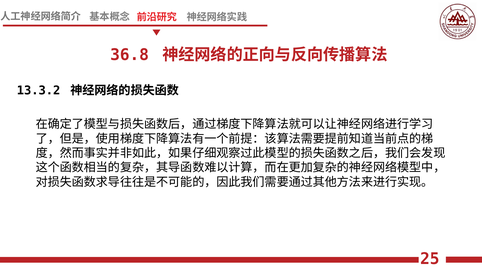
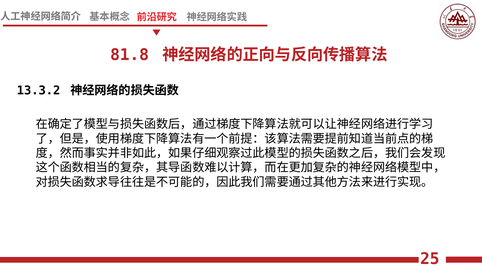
36.8: 36.8 -> 81.8
